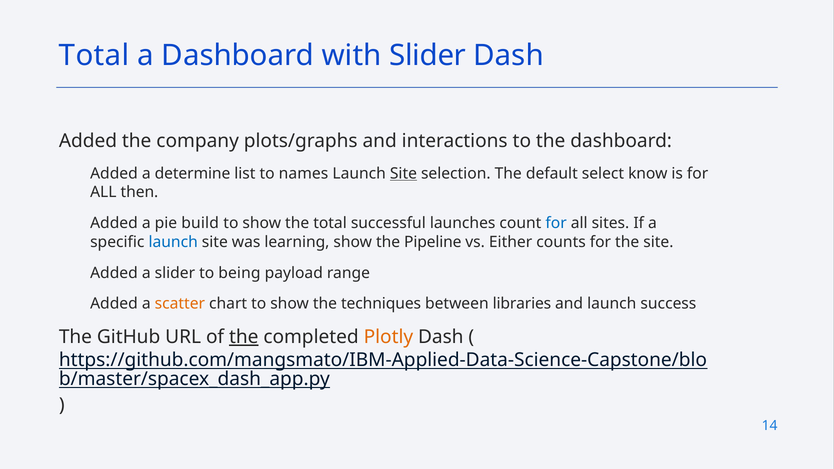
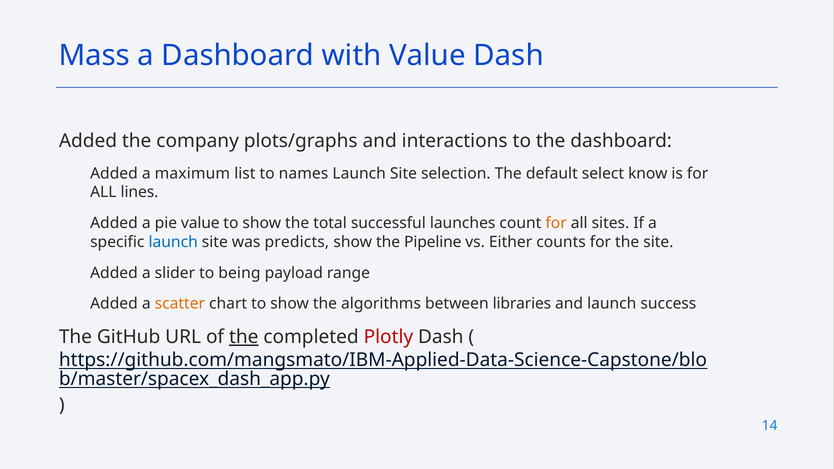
Total at (94, 56): Total -> Mass
with Slider: Slider -> Value
determine: determine -> maximum
Site at (403, 174) underline: present -> none
then: then -> lines
pie build: build -> value
for at (556, 223) colour: blue -> orange
learning: learning -> predicts
techniques: techniques -> algorithms
Plotly colour: orange -> red
